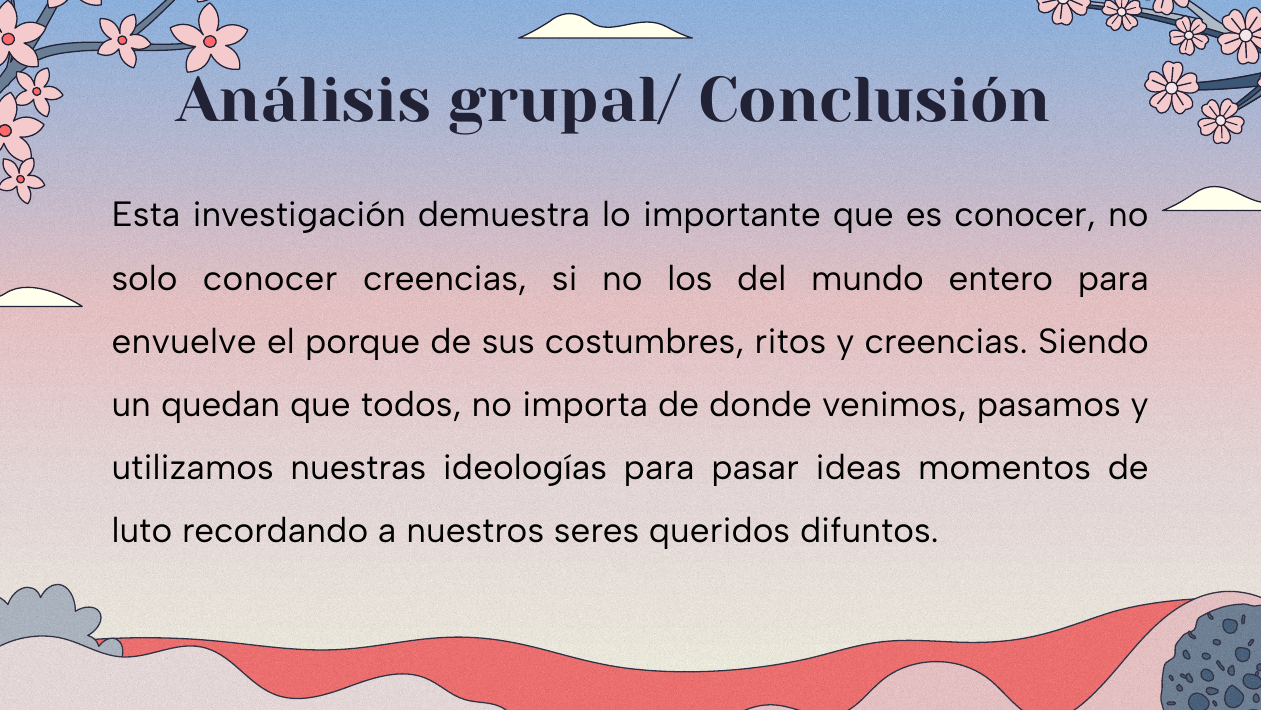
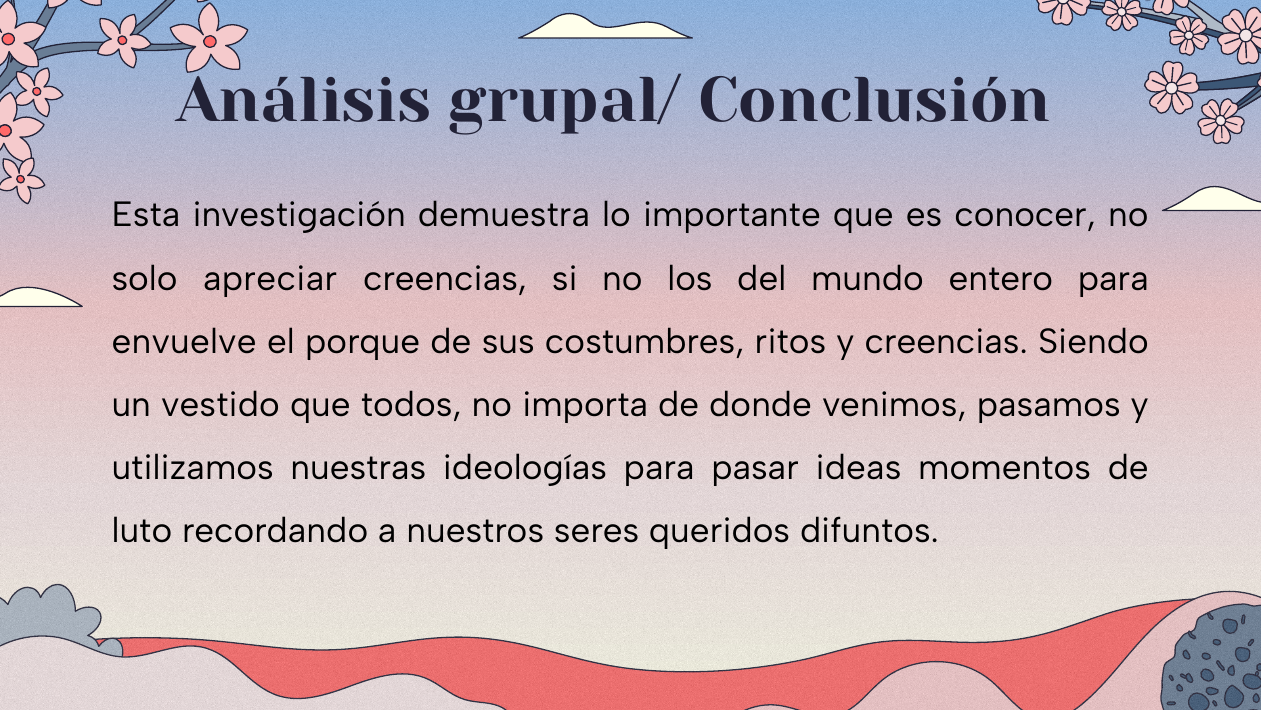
solo conocer: conocer -> apreciar
quedan: quedan -> vestido
